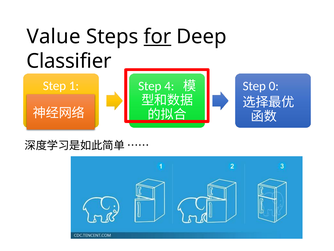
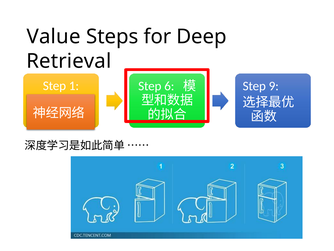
for underline: present -> none
Classifier: Classifier -> Retrieval
4: 4 -> 6
0: 0 -> 9
